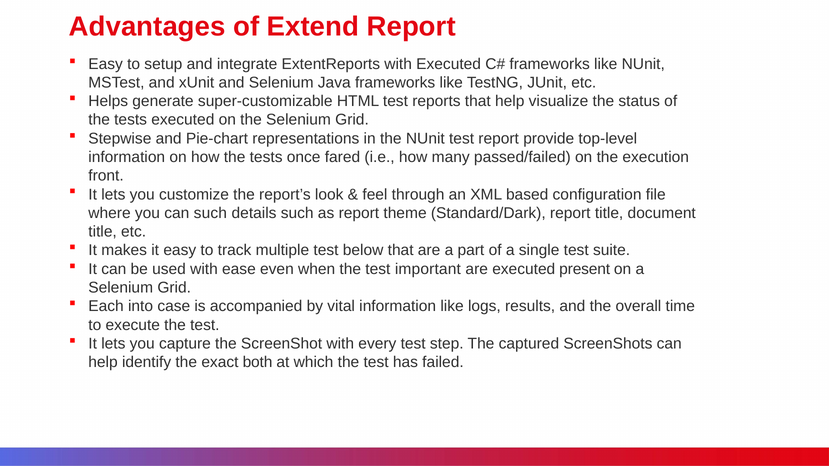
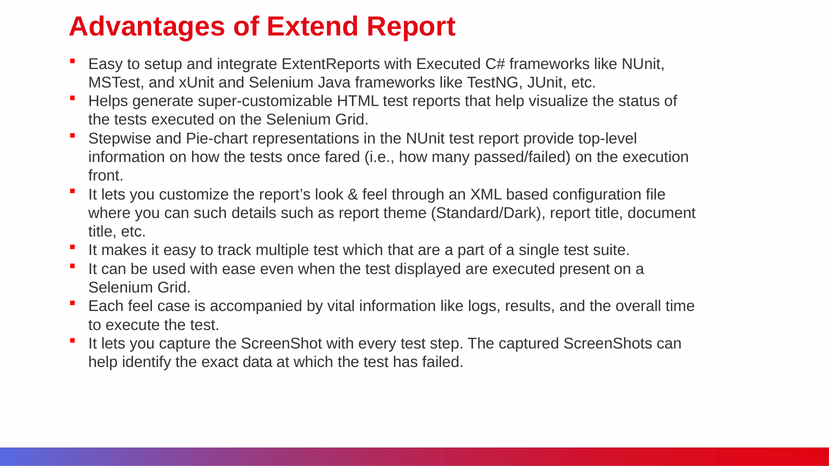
test below: below -> which
important: important -> displayed
Each into: into -> feel
both: both -> data
